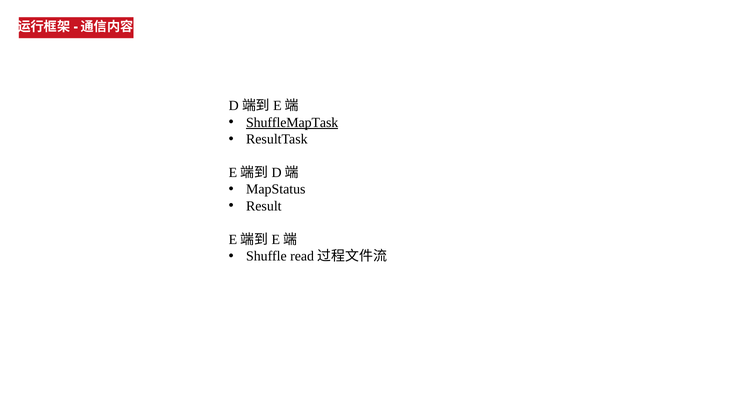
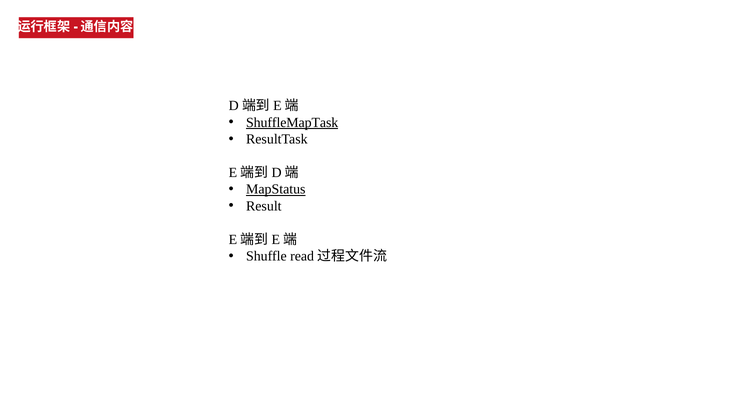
MapStatus underline: none -> present
